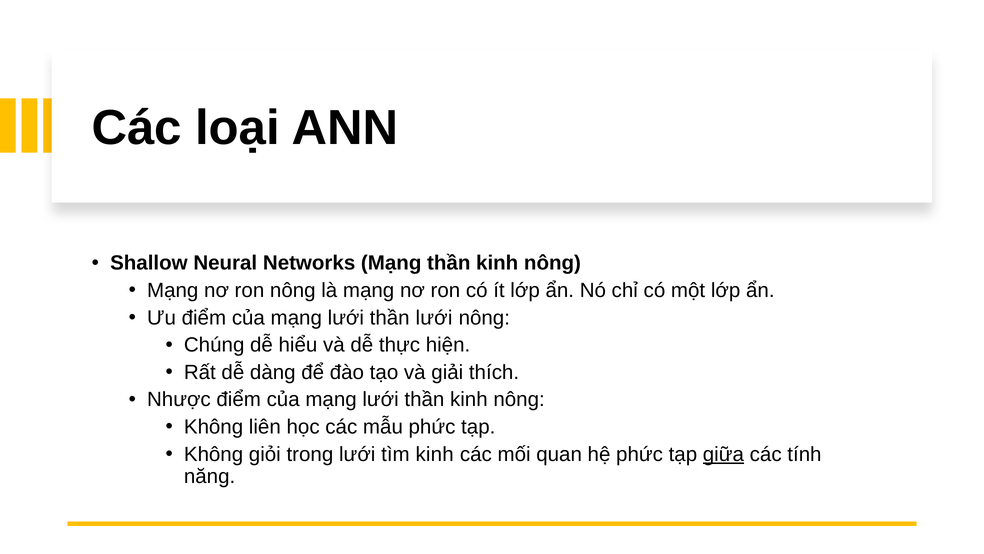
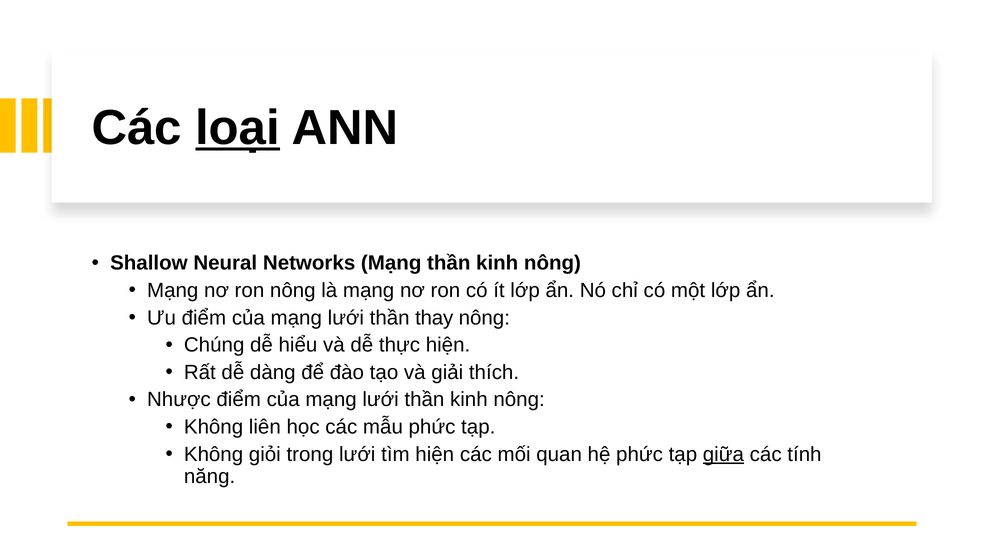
loại underline: none -> present
thần lưới: lưới -> thay
tìm kinh: kinh -> hiện
